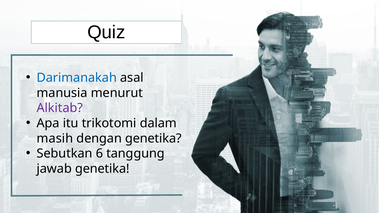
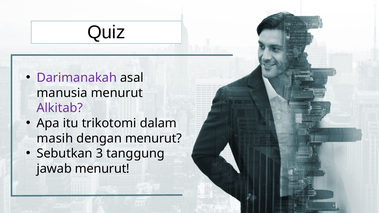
Darimanakah colour: blue -> purple
dengan genetika: genetika -> menurut
6: 6 -> 3
jawab genetika: genetika -> menurut
